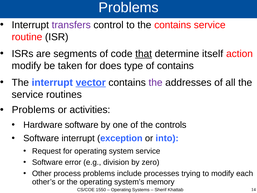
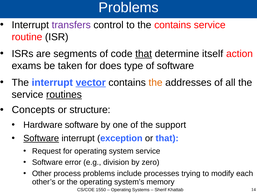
modify at (26, 66): modify -> exams
of contains: contains -> software
the at (156, 82) colour: purple -> orange
routines underline: none -> present
Problems at (33, 110): Problems -> Concepts
activities: activities -> structure
controls: controls -> support
Software at (41, 138) underline: none -> present
or into: into -> that
